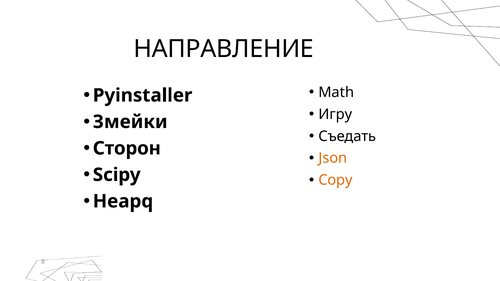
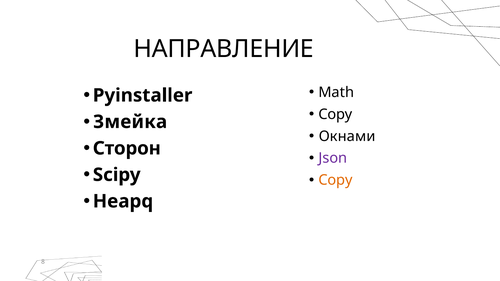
Игру at (335, 114): Игру -> Copy
Змейки: Змейки -> Змейка
Съедать: Съедать -> Окнами
Json colour: orange -> purple
